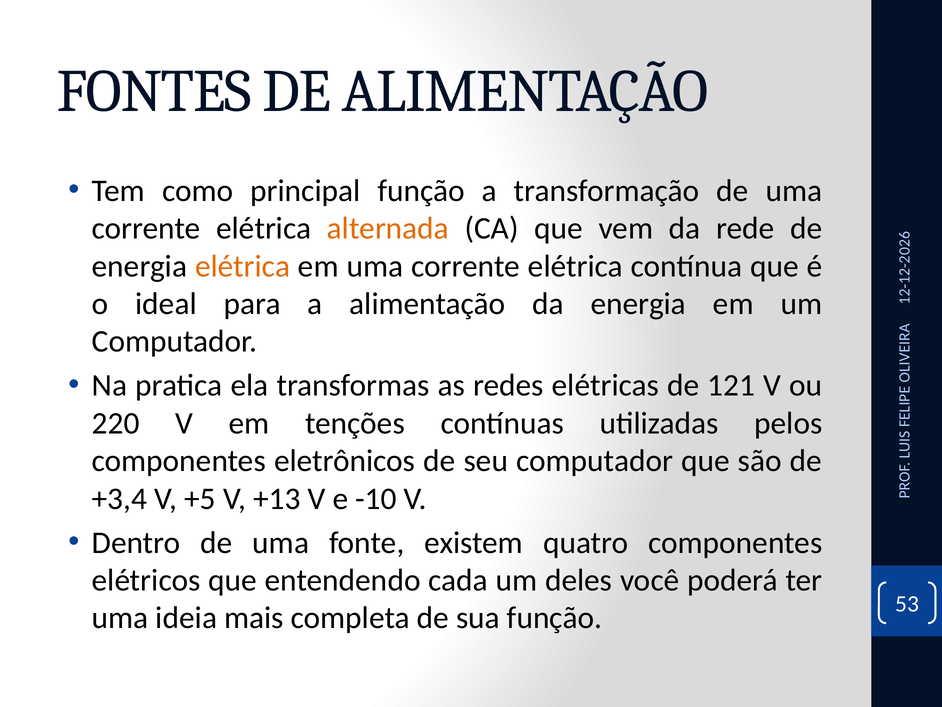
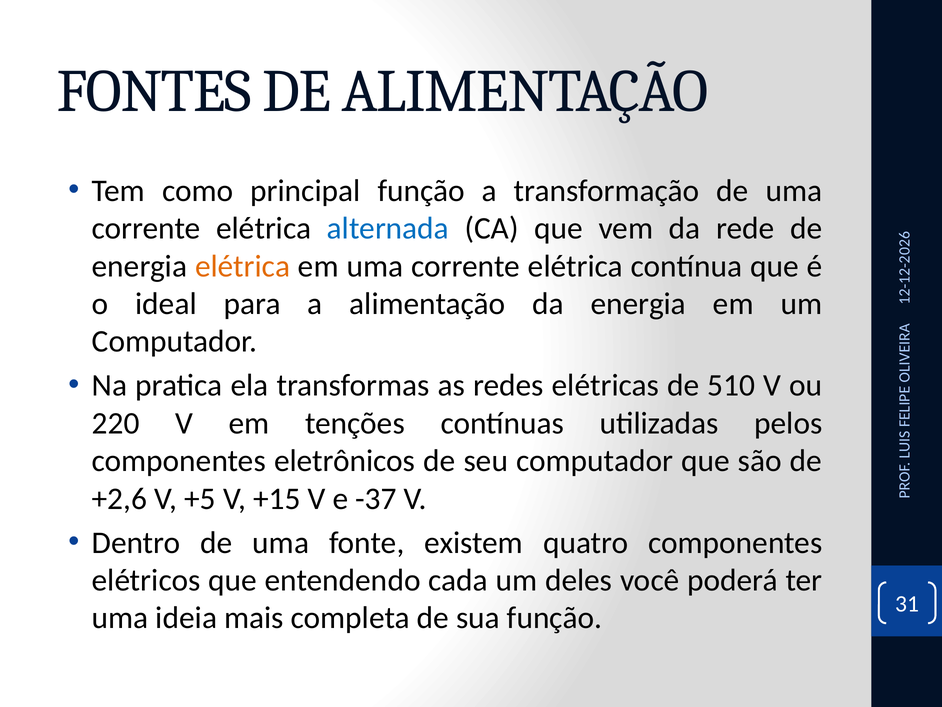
alternada colour: orange -> blue
121: 121 -> 510
+3,4: +3,4 -> +2,6
+13: +13 -> +15
-10: -10 -> -37
53: 53 -> 31
